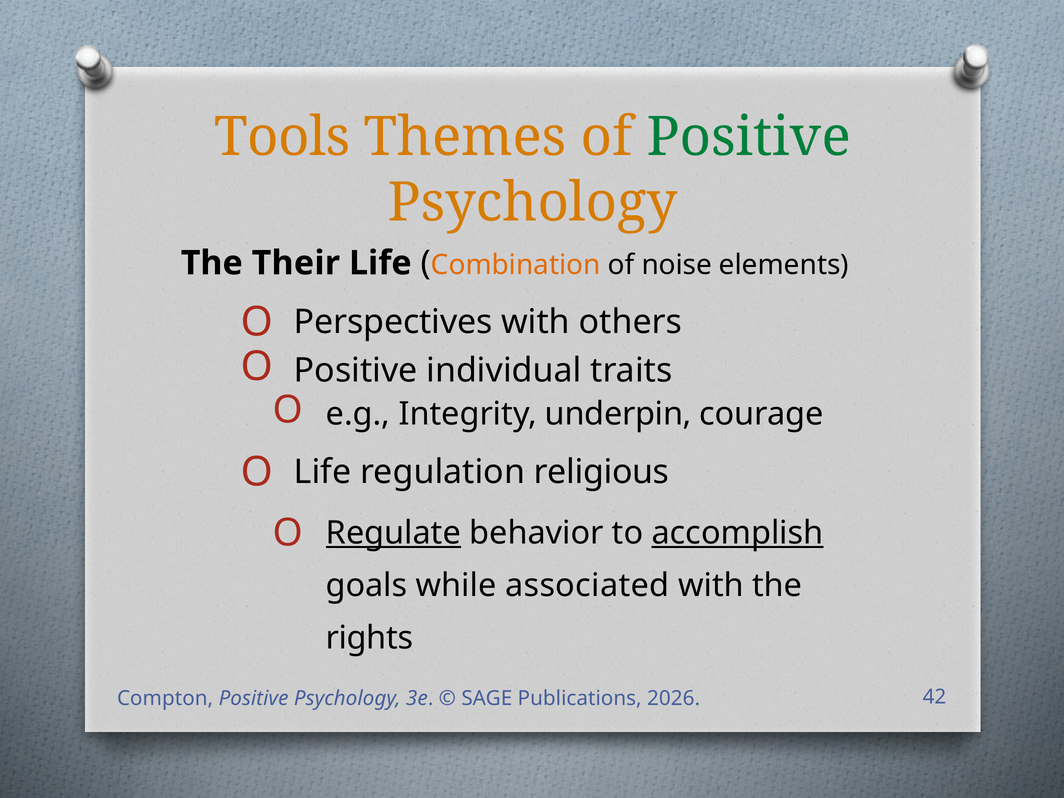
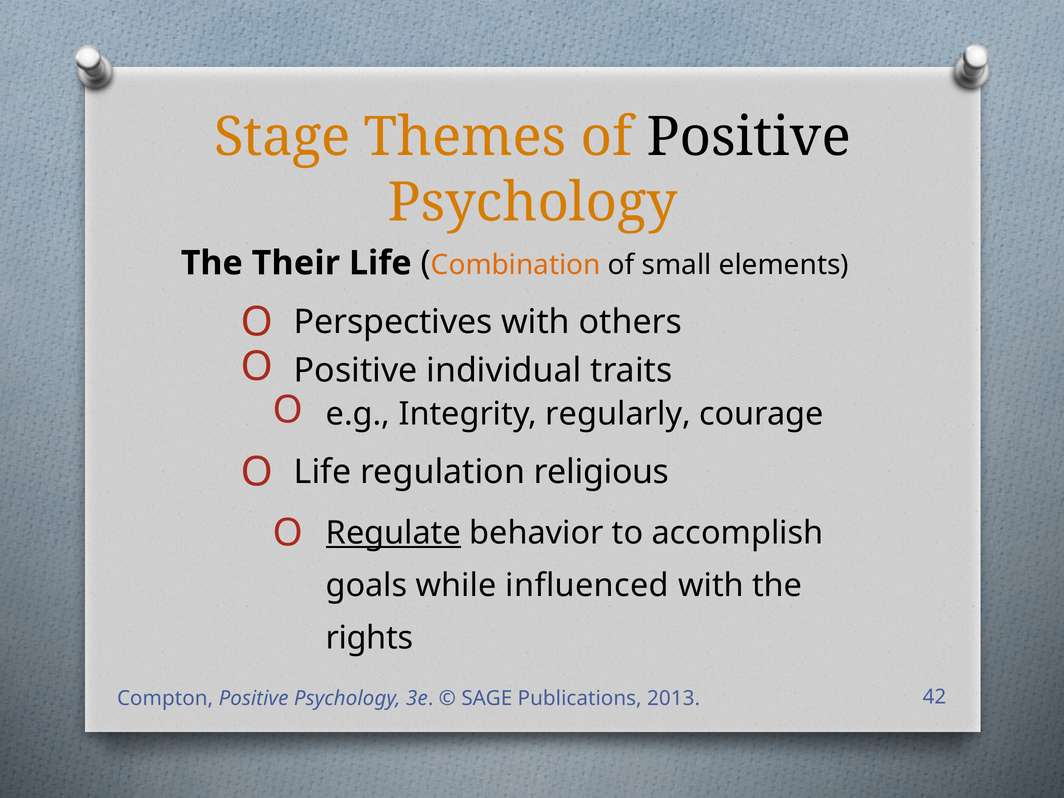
Tools: Tools -> Stage
Positive at (749, 137) colour: green -> black
noise: noise -> small
underpin: underpin -> regularly
accomplish underline: present -> none
associated: associated -> influenced
2026: 2026 -> 2013
